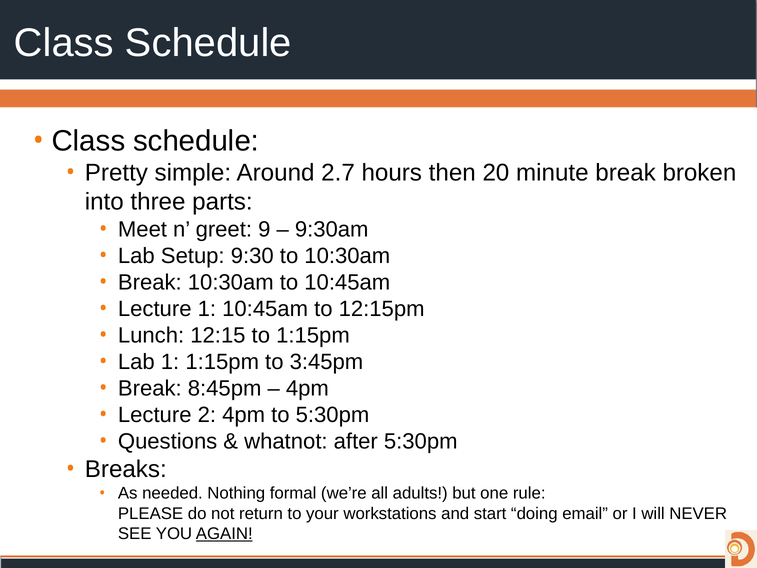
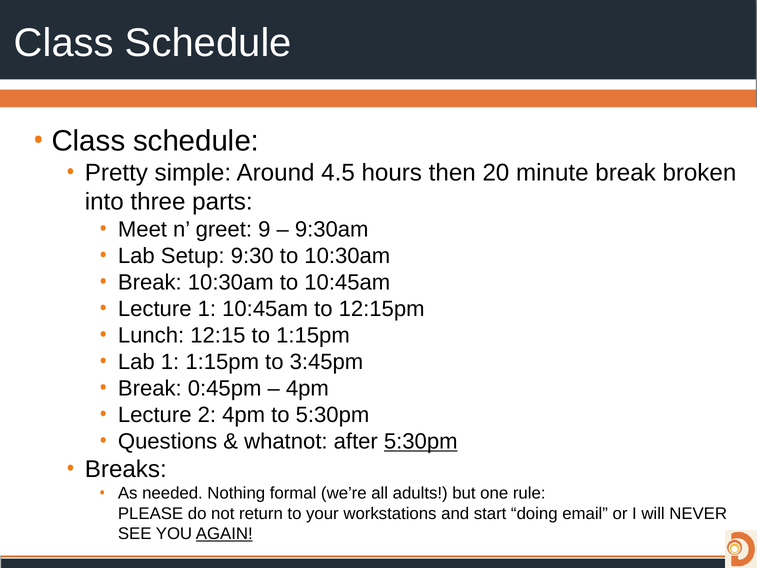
2.7: 2.7 -> 4.5
8:45pm: 8:45pm -> 0:45pm
5:30pm at (421, 441) underline: none -> present
